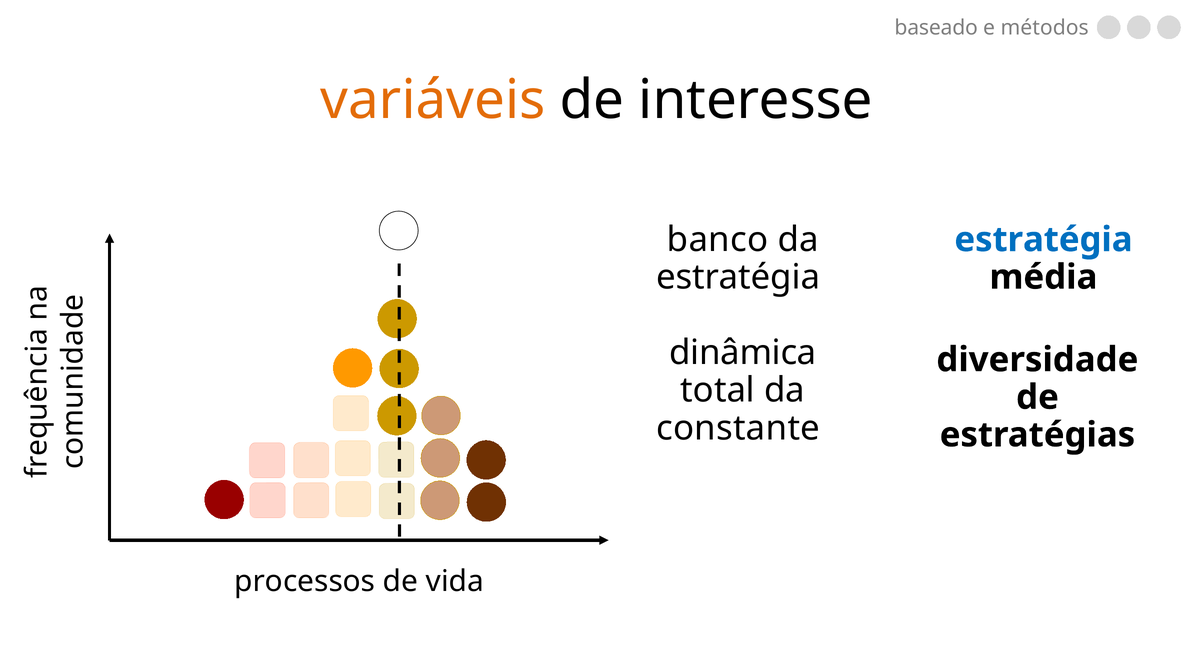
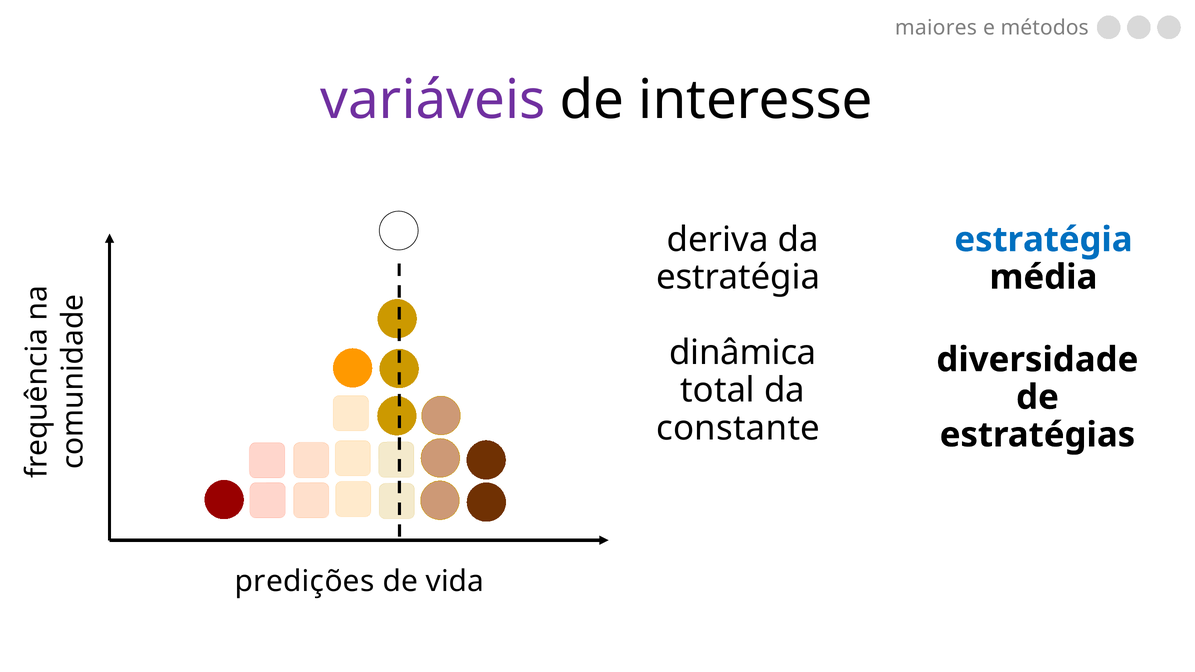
baseado: baseado -> maiores
variáveis colour: orange -> purple
banco: banco -> deriva
processos: processos -> predições
